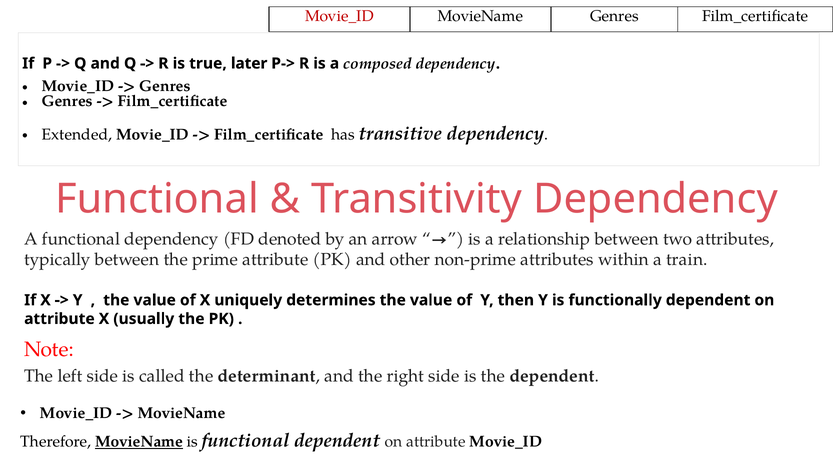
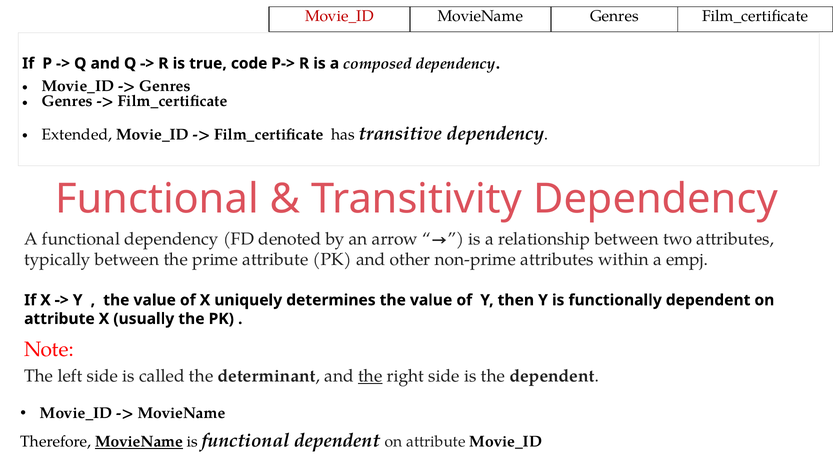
later: later -> code
train: train -> empj
the at (370, 377) underline: none -> present
